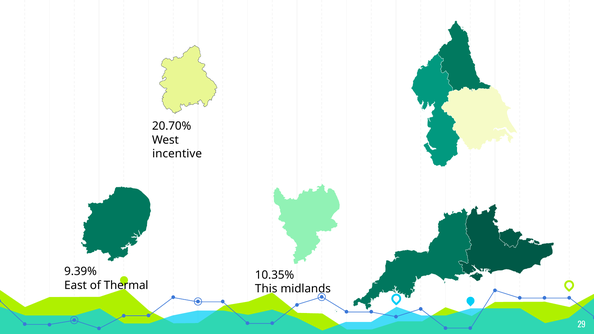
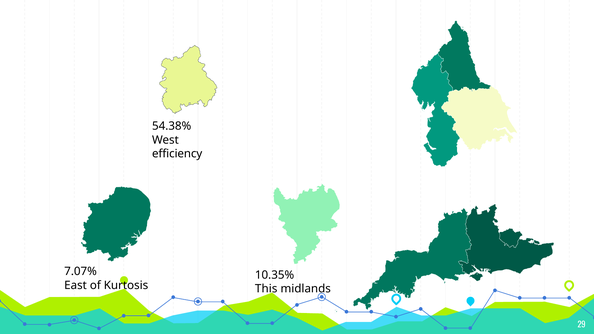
20.70%: 20.70% -> 54.38%
incentive: incentive -> efficiency
9.39%: 9.39% -> 7.07%
Thermal: Thermal -> Kurtosis
